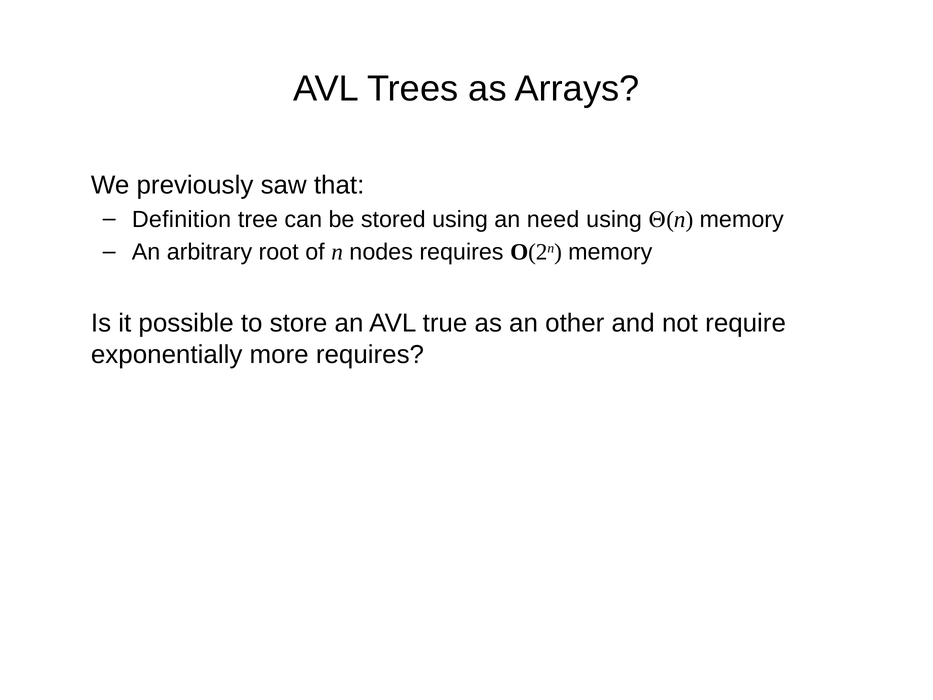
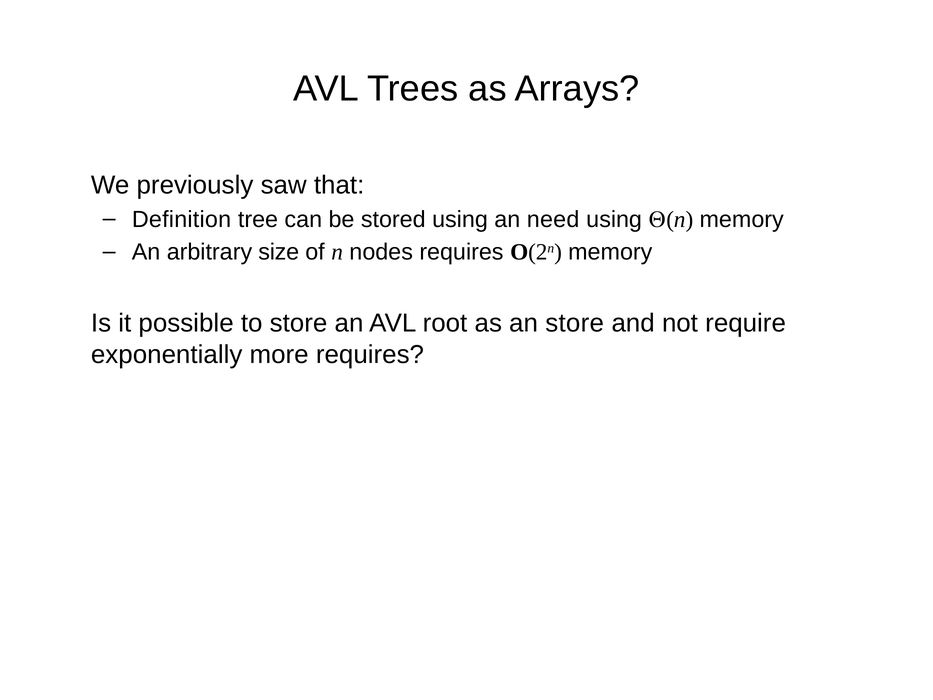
root: root -> size
true: true -> root
an other: other -> store
